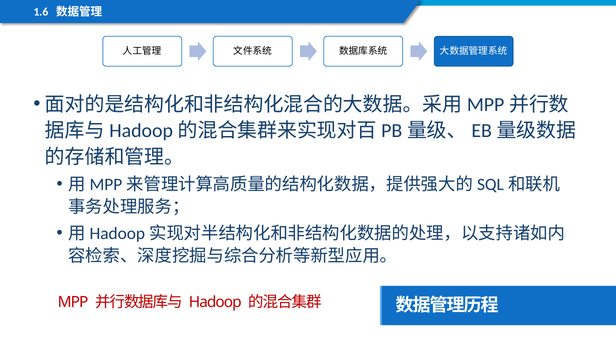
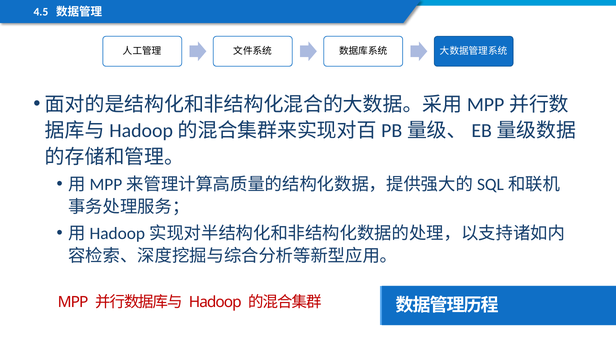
1.6: 1.6 -> 4.5
